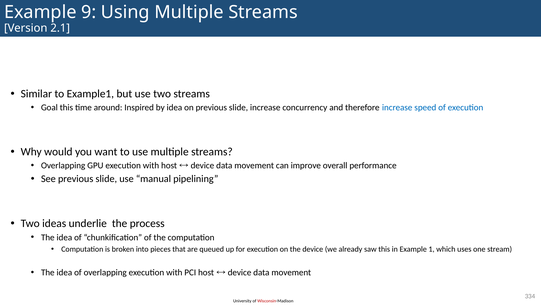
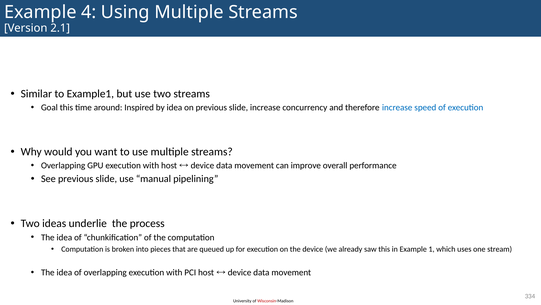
9: 9 -> 4
